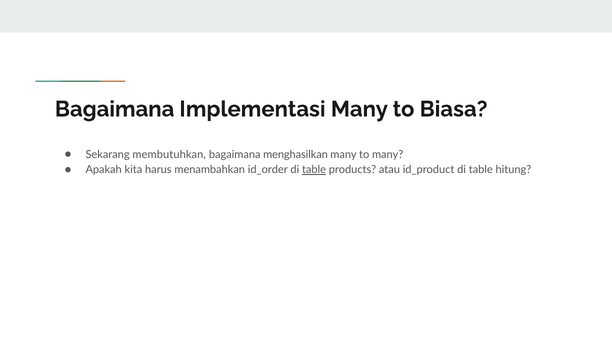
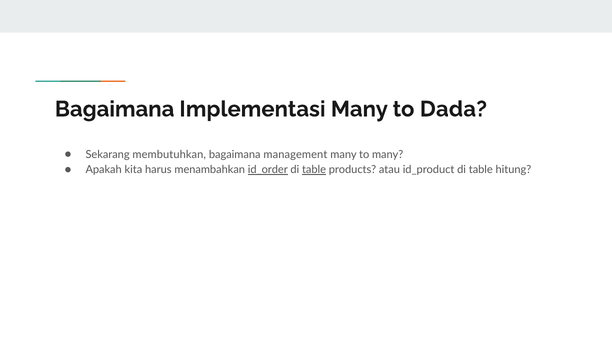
Biasa: Biasa -> Dada
menghasilkan: menghasilkan -> management
id_order underline: none -> present
